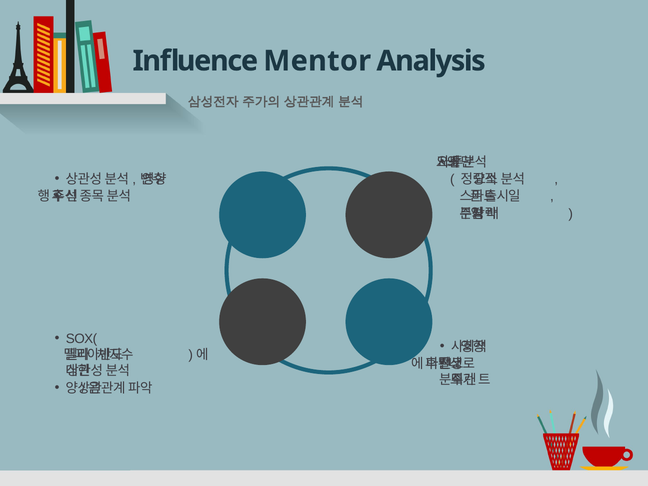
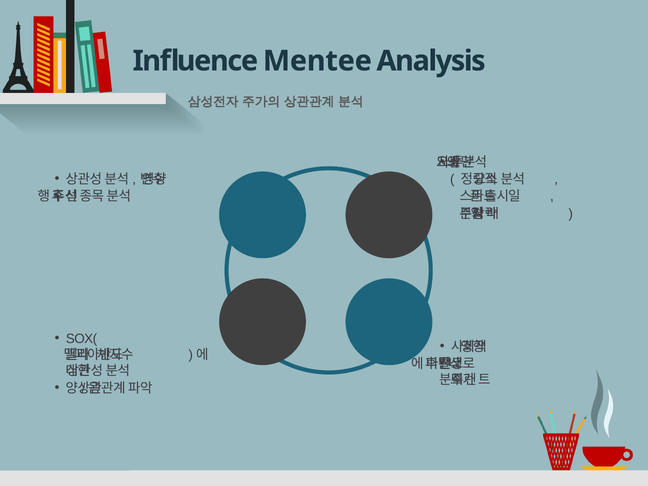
Mentor: Mentor -> Mentee
